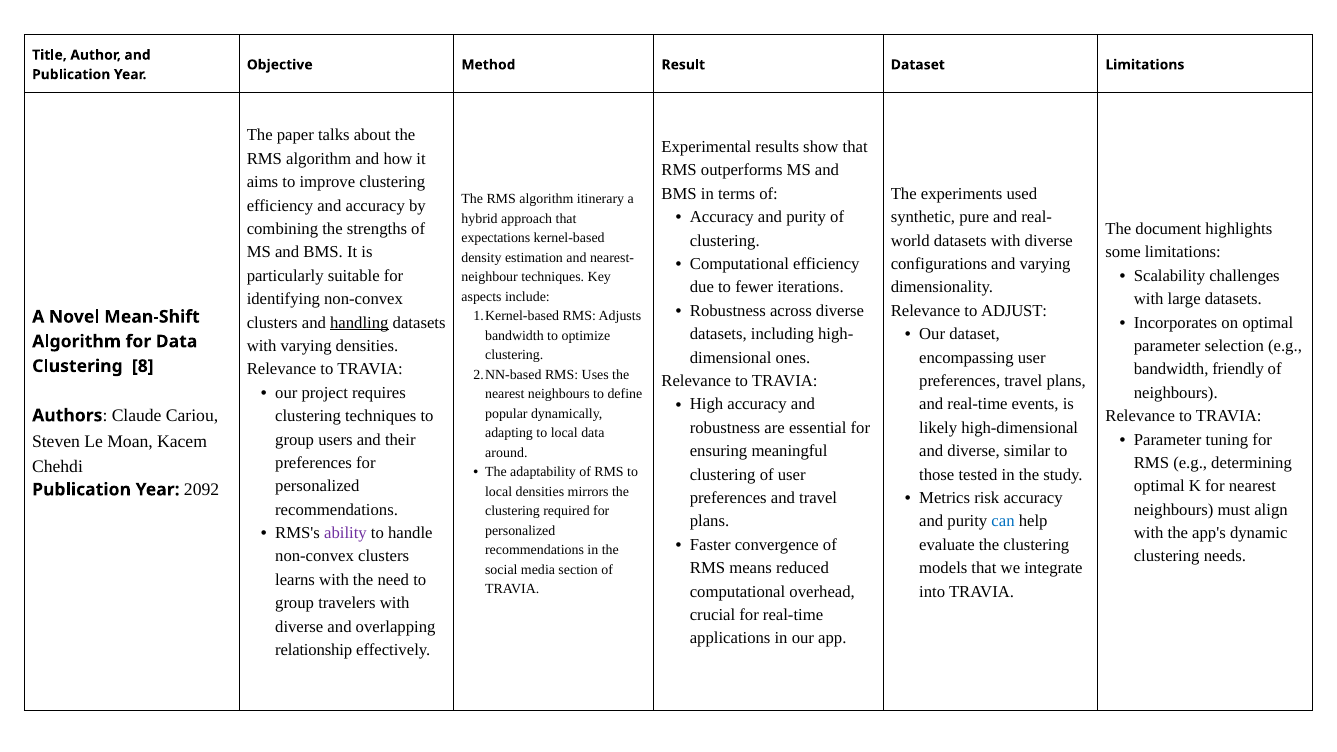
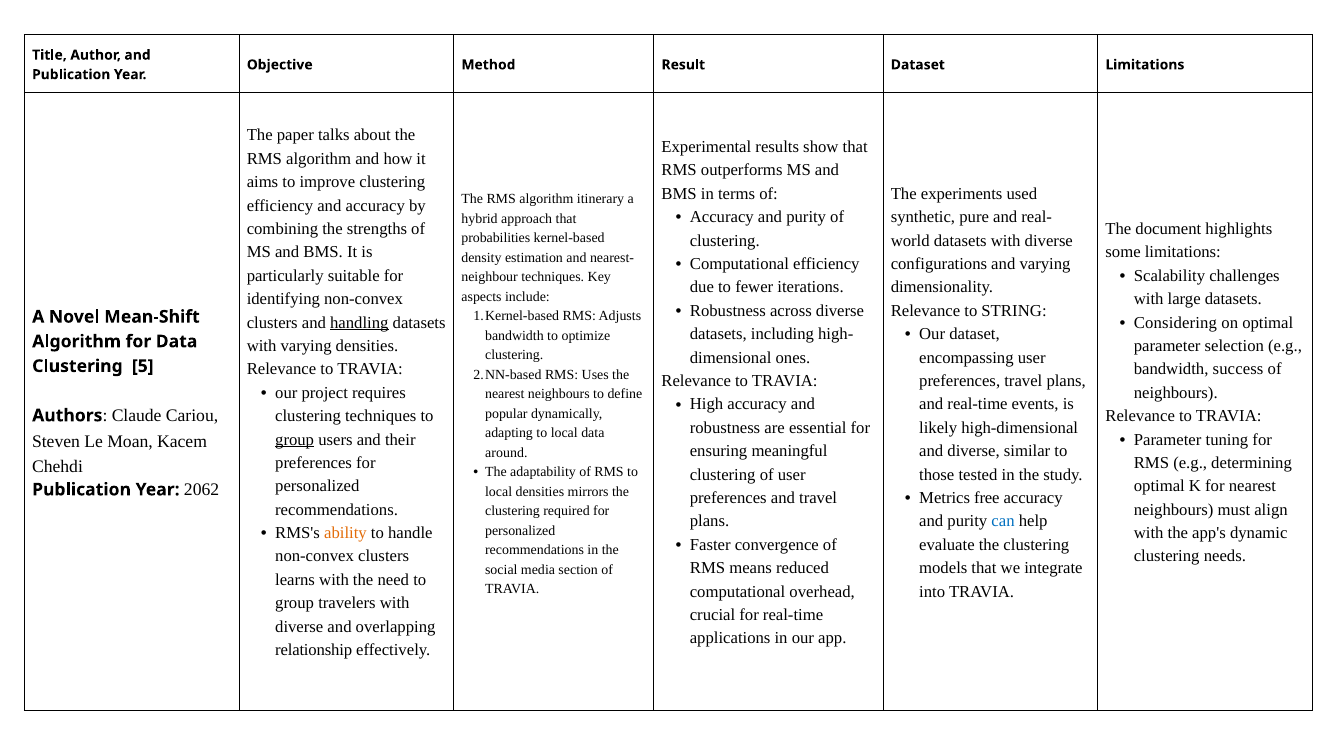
expectations: expectations -> probabilities
ADJUST: ADJUST -> STRING
Incorporates: Incorporates -> Considering
friendly: friendly -> success
8: 8 -> 5
group at (295, 440) underline: none -> present
2092: 2092 -> 2062
risk: risk -> free
ability colour: purple -> orange
